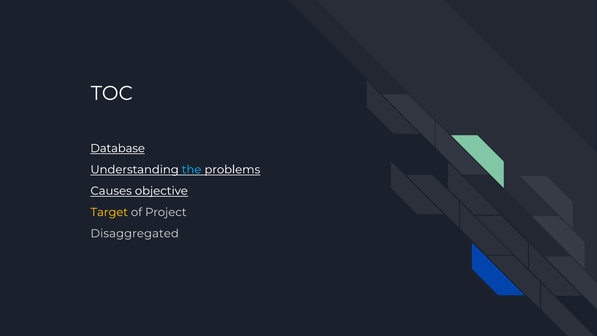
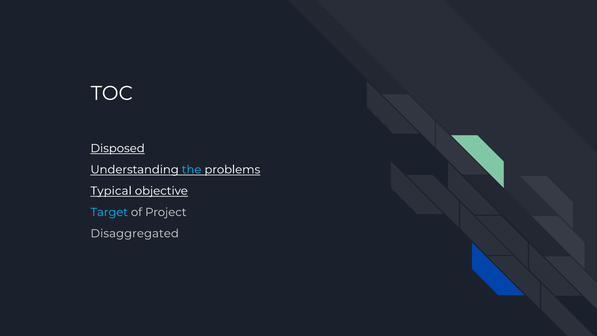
Database: Database -> Disposed
Causes: Causes -> Typical
Target colour: yellow -> light blue
